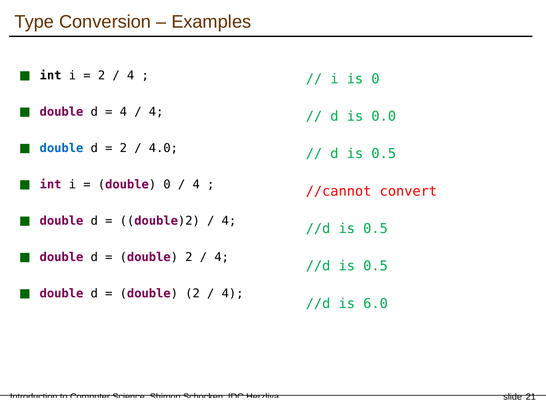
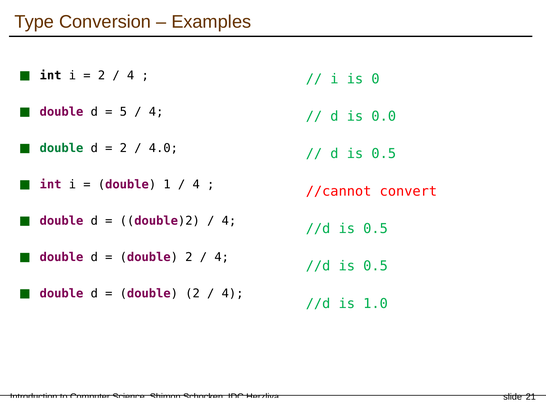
4 at (123, 112): 4 -> 5
double at (61, 148) colour: blue -> green
double 0: 0 -> 1
6.0: 6.0 -> 1.0
